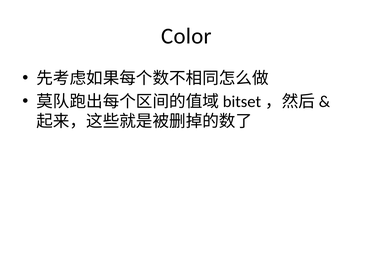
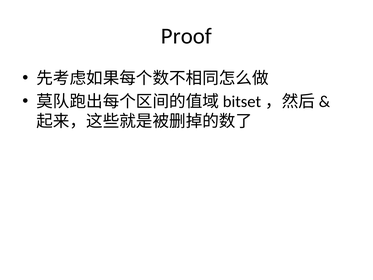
Color: Color -> Proof
